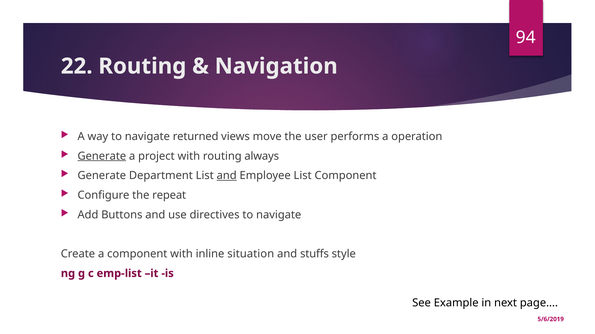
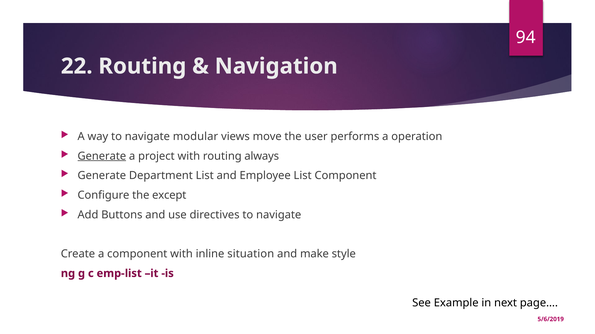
returned: returned -> modular
and at (227, 176) underline: present -> none
repeat: repeat -> except
stuffs: stuffs -> make
